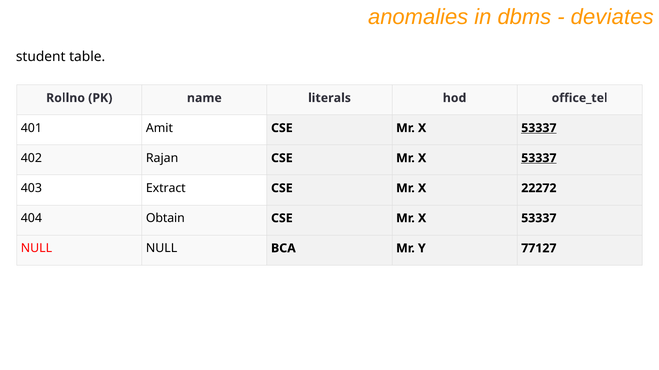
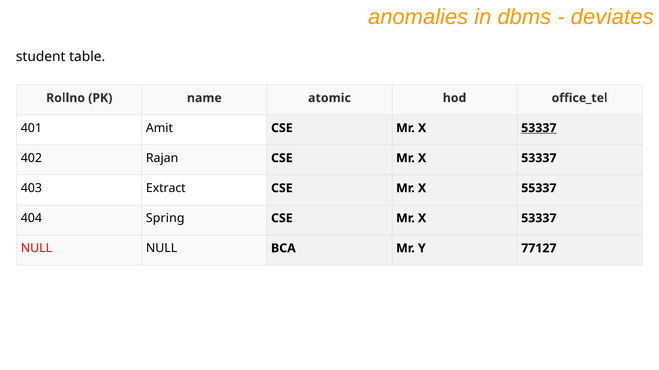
literals: literals -> atomic
53337 at (539, 158) underline: present -> none
22272: 22272 -> 55337
Obtain: Obtain -> Spring
